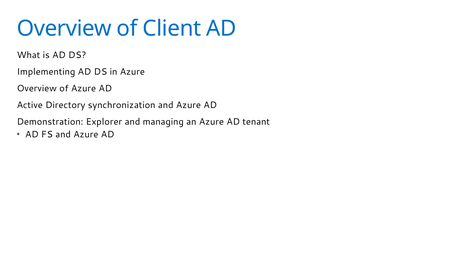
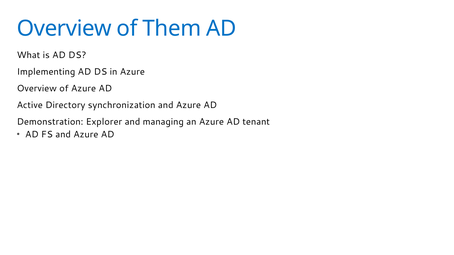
Client: Client -> Them
